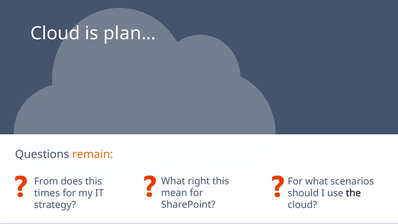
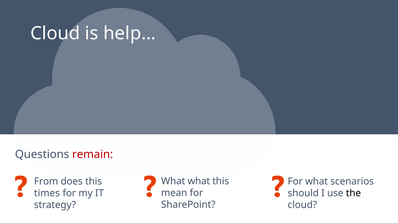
plan…: plan… -> help…
remain colour: orange -> red
What right: right -> what
